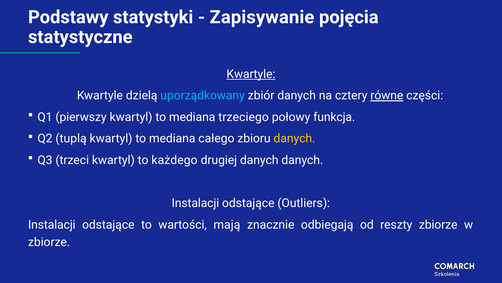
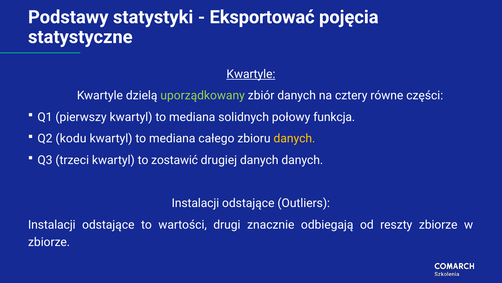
Zapisywanie: Zapisywanie -> Eksportować
uporządkowany colour: light blue -> light green
równe underline: present -> none
trzeciego: trzeciego -> solidnych
tuplą: tuplą -> kodu
każdego: każdego -> zostawić
mają: mają -> drugi
